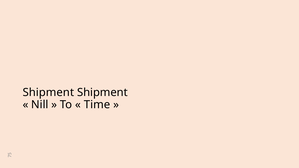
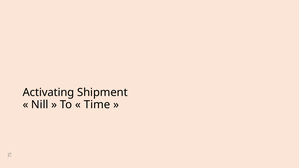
Shipment at (48, 93): Shipment -> Activating
